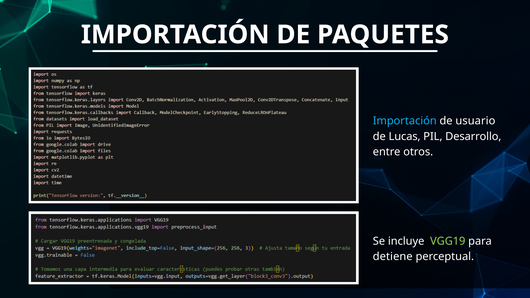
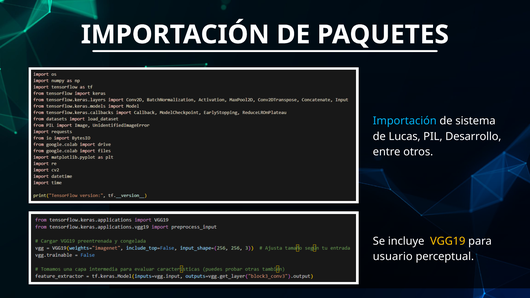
usuario: usuario -> sistema
VGG19 colour: light green -> yellow
detiene: detiene -> usuario
